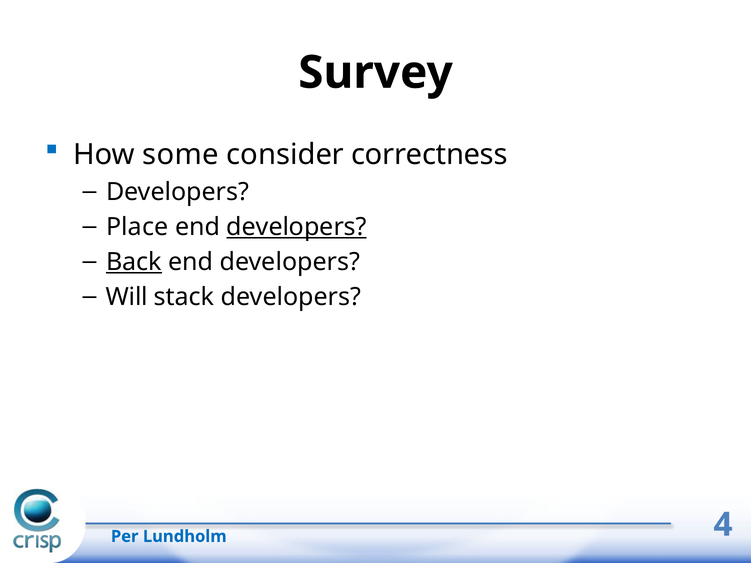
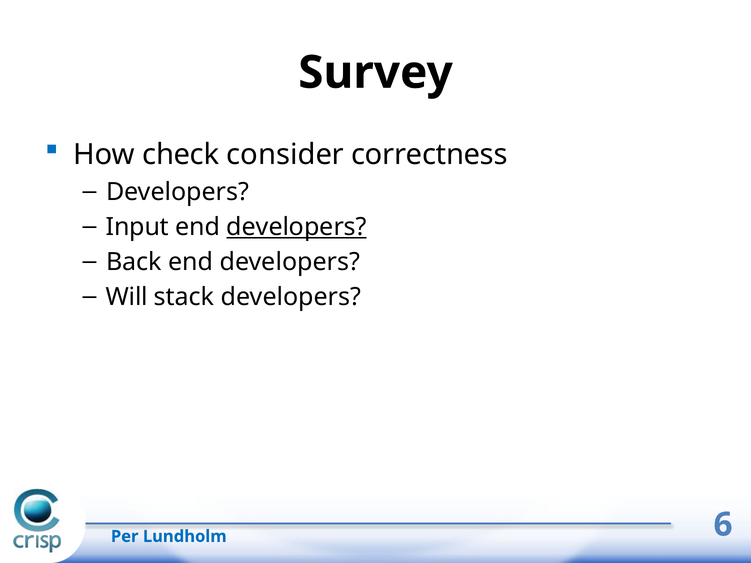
some: some -> check
Place: Place -> Input
Back underline: present -> none
4: 4 -> 6
